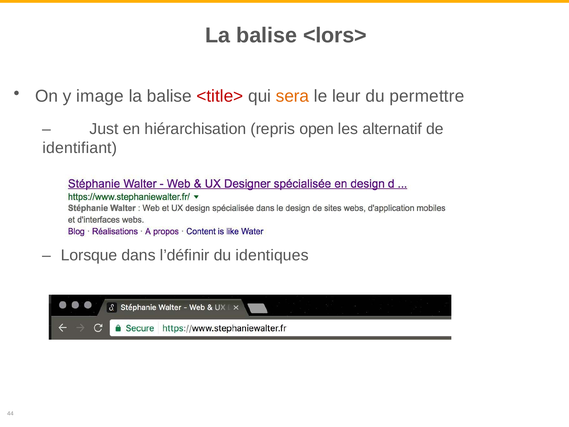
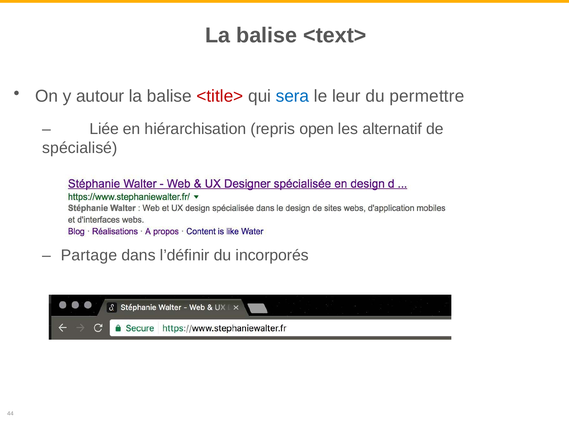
<lors>: <lors> -> <text>
image: image -> autour
sera colour: orange -> blue
Just: Just -> Liée
identifiant: identifiant -> spécialisé
Lorsque: Lorsque -> Partage
identiques: identiques -> incorporés
